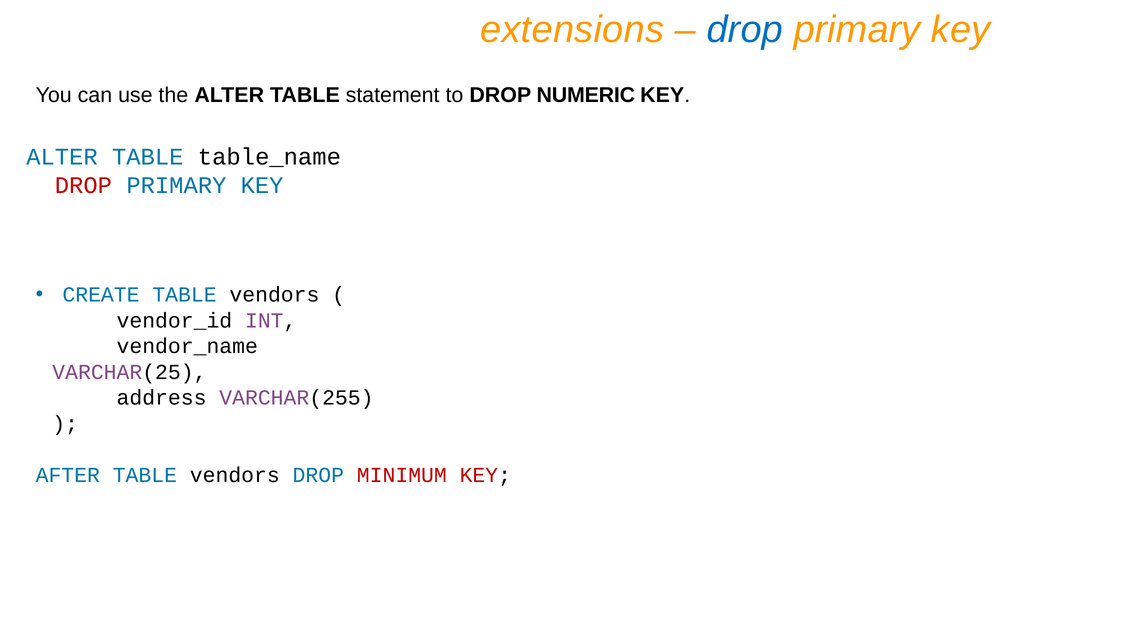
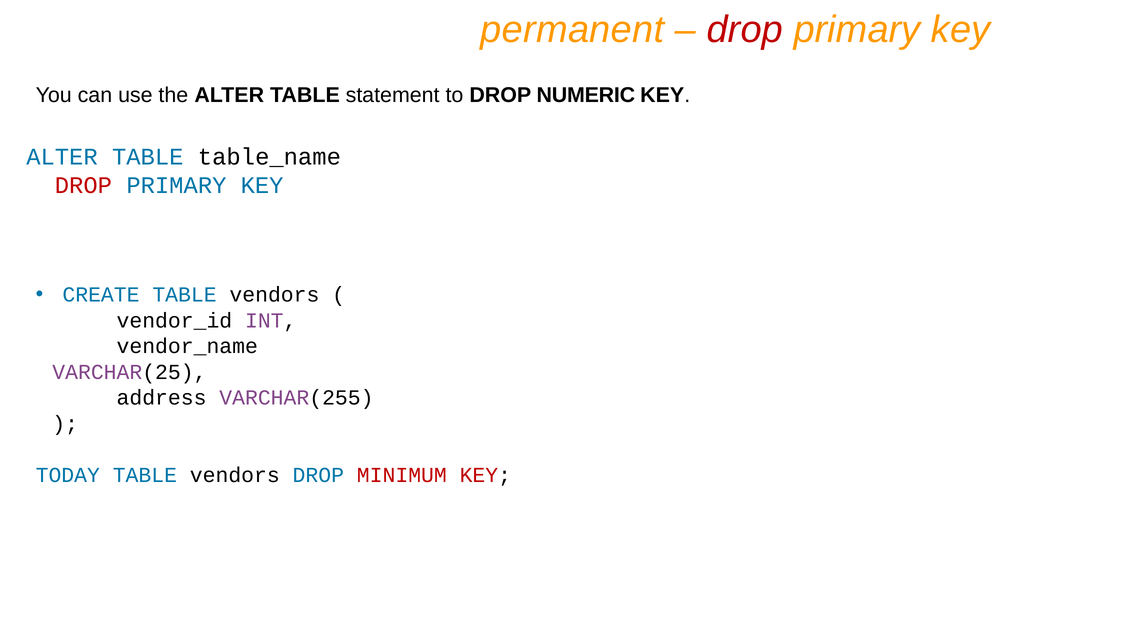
extensions: extensions -> permanent
drop at (745, 30) colour: blue -> red
AFTER: AFTER -> TODAY
